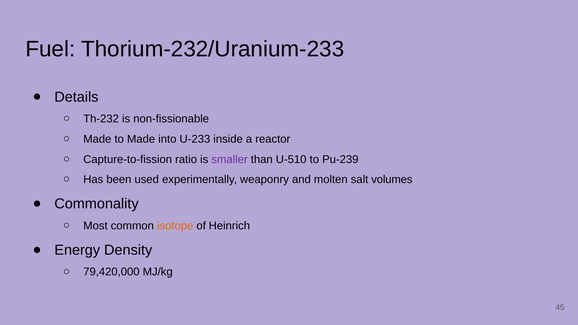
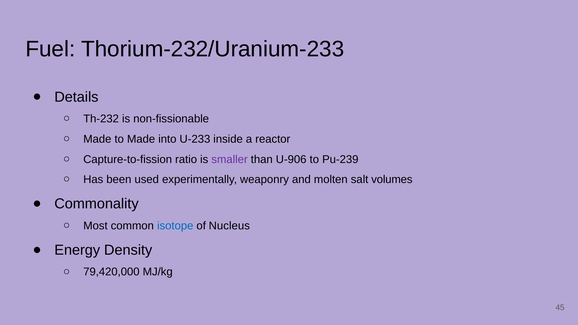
U-510: U-510 -> U-906
isotope colour: orange -> blue
Heinrich: Heinrich -> Nucleus
